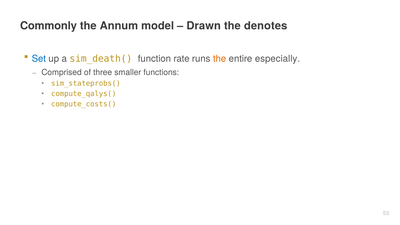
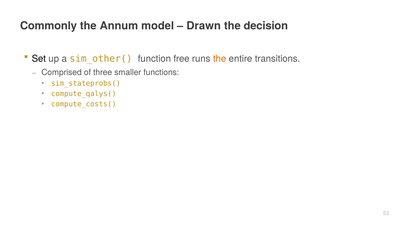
denotes: denotes -> decision
Set colour: blue -> black
sim_death(: sim_death( -> sim_other(
rate: rate -> free
especially: especially -> transitions
